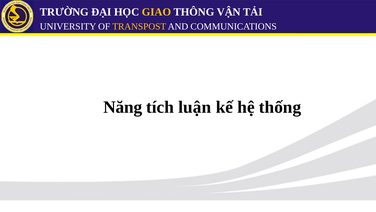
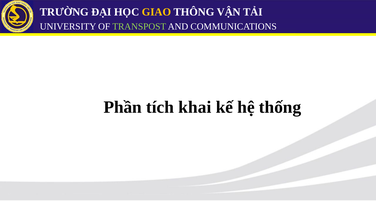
TRANSPOST colour: yellow -> light green
Năng: Năng -> Phần
luận: luận -> khai
